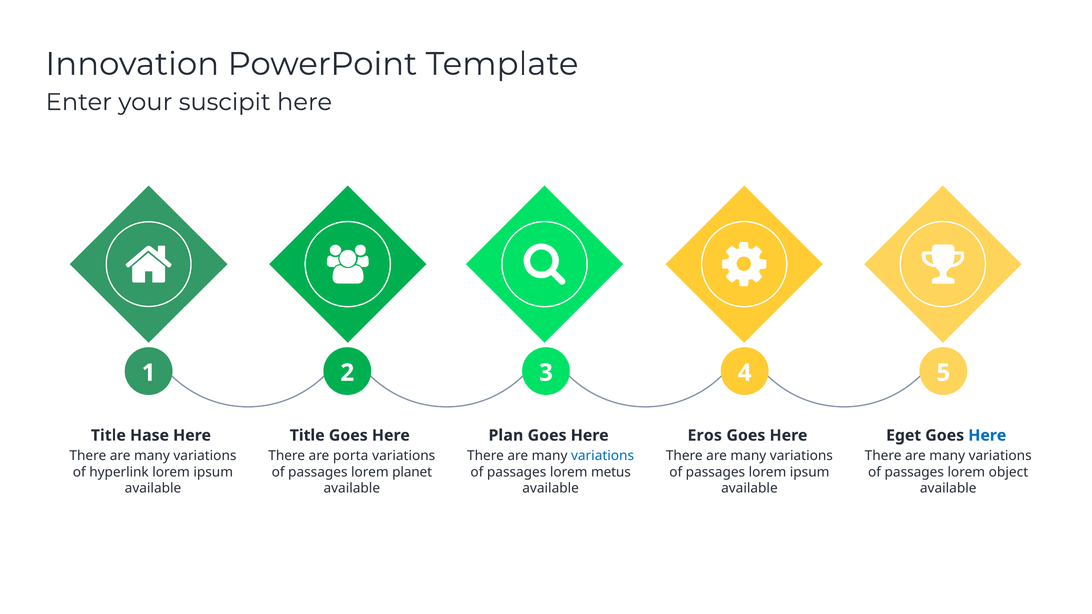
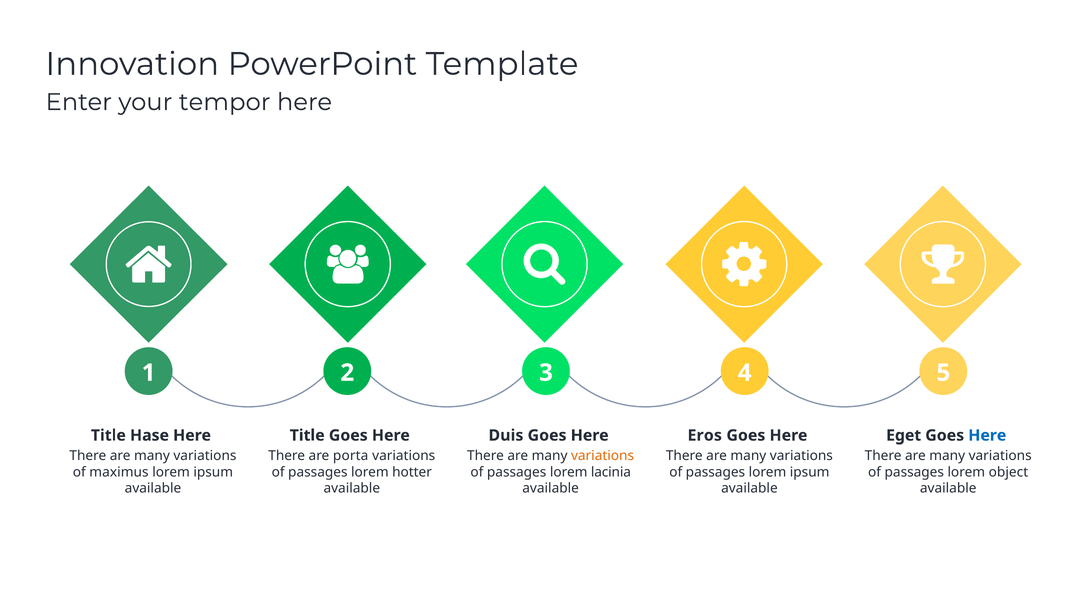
suscipit: suscipit -> tempor
Plan: Plan -> Duis
variations at (603, 456) colour: blue -> orange
hyperlink: hyperlink -> maximus
planet: planet -> hotter
metus: metus -> lacinia
